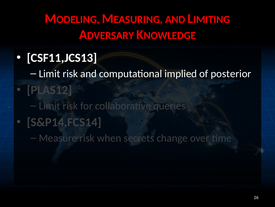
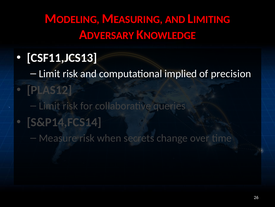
posterior: posterior -> precision
